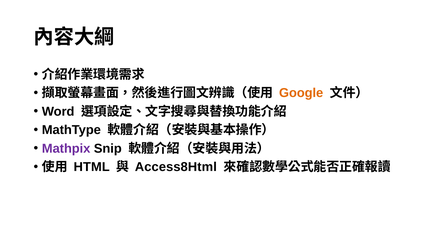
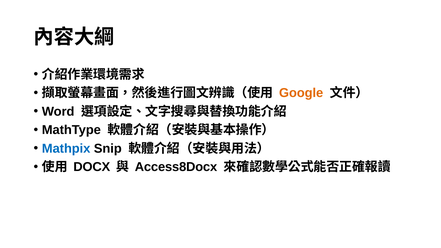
Mathpix colour: purple -> blue
HTML: HTML -> DOCX
Access8Html: Access8Html -> Access8Docx
